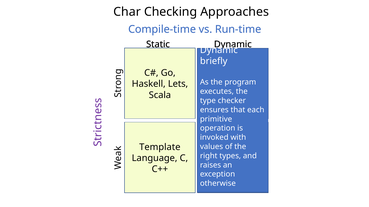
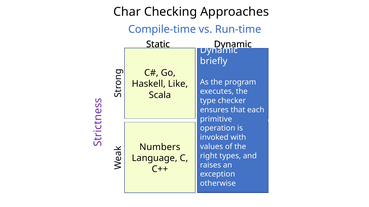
Lets: Lets -> Like
Template: Template -> Numbers
